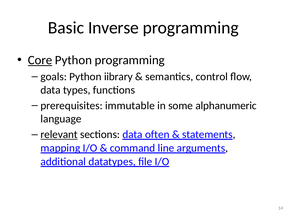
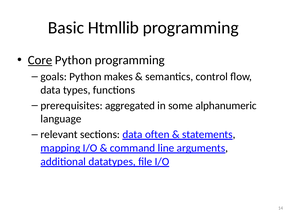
Inverse: Inverse -> Htmllib
iibrary: iibrary -> makes
immutable: immutable -> aggregated
relevant underline: present -> none
